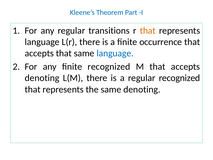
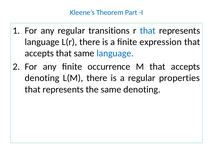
that at (148, 30) colour: orange -> blue
occurrence: occurrence -> expression
finite recognized: recognized -> occurrence
regular recognized: recognized -> properties
